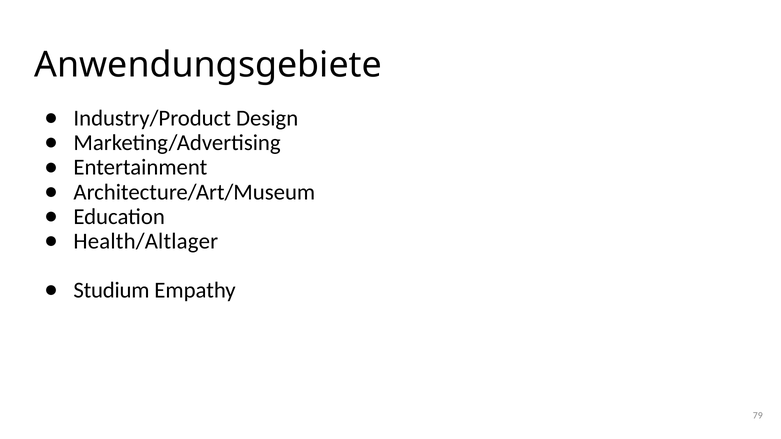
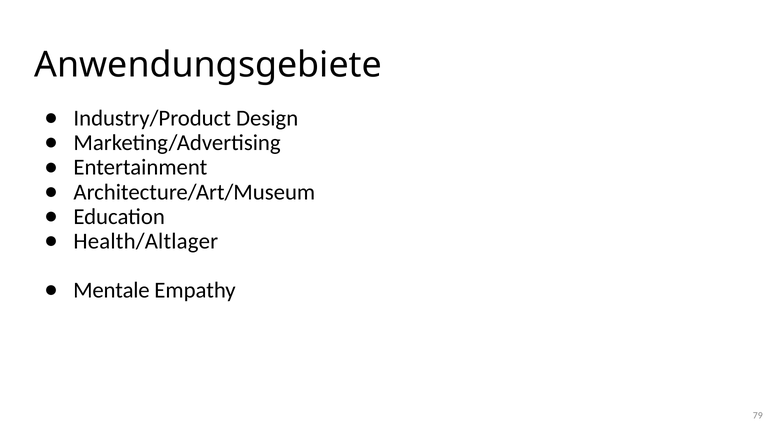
Studium: Studium -> Mentale
